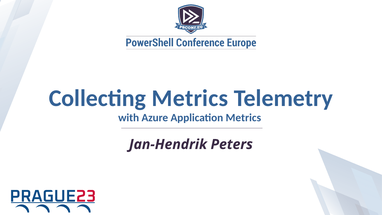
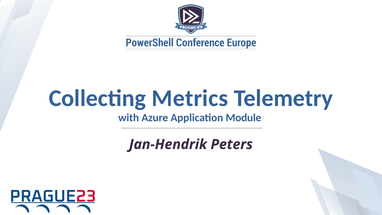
Application Metrics: Metrics -> Module
